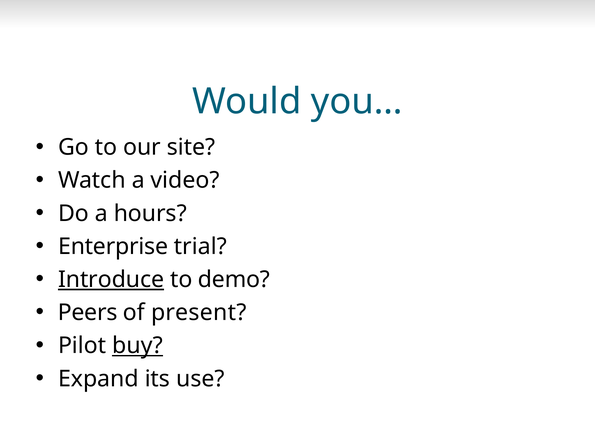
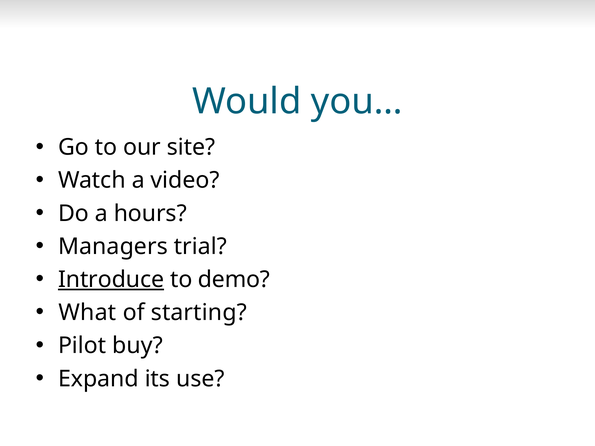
Enterprise: Enterprise -> Managers
Peers: Peers -> What
present: present -> starting
buy underline: present -> none
